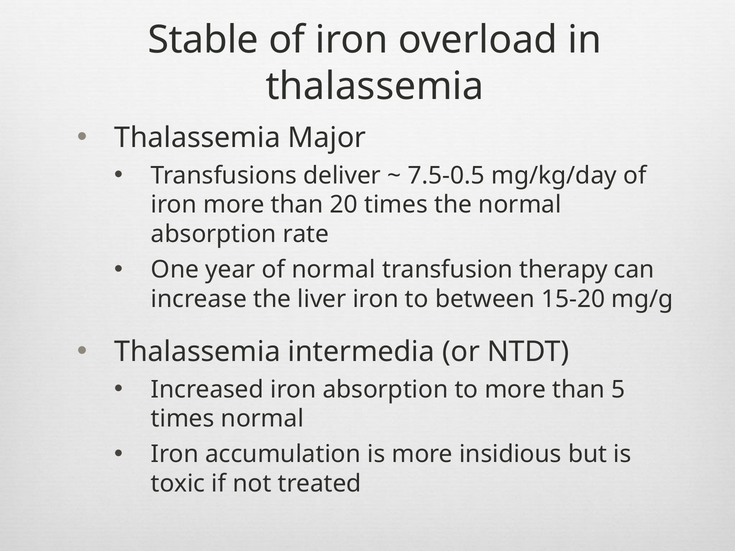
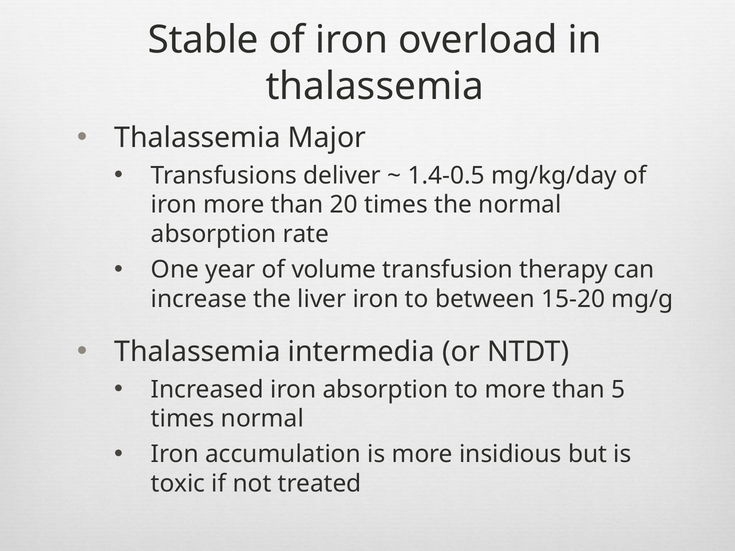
7.5-0.5: 7.5-0.5 -> 1.4-0.5
of normal: normal -> volume
